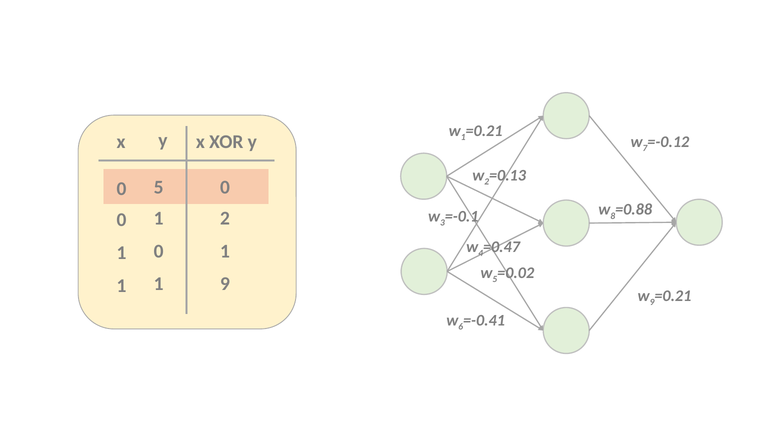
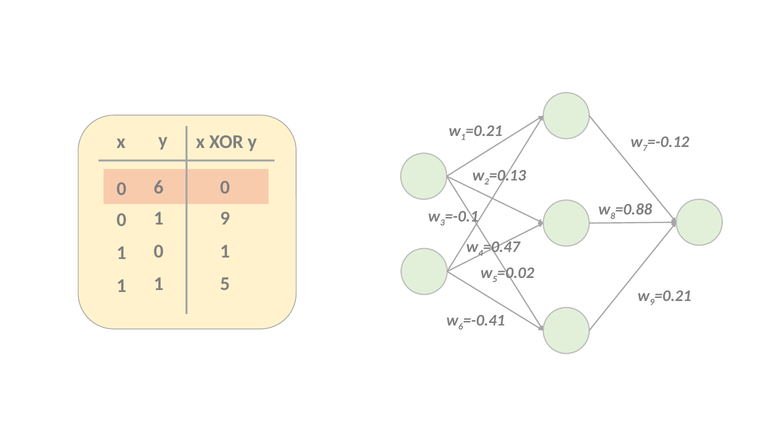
0 5: 5 -> 6
1 2: 2 -> 9
1 9: 9 -> 5
